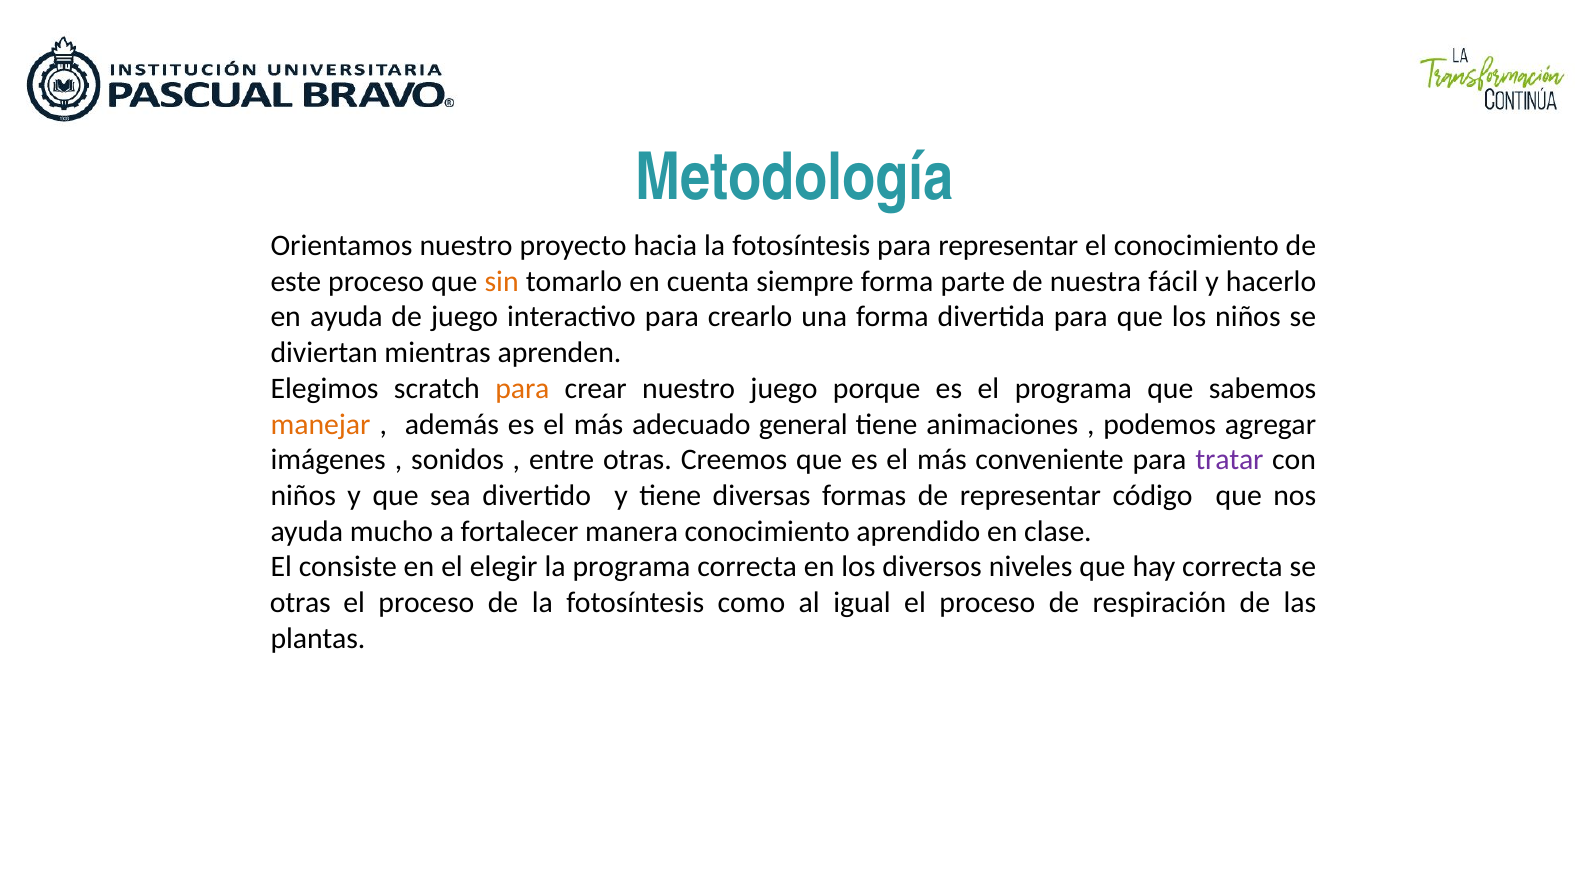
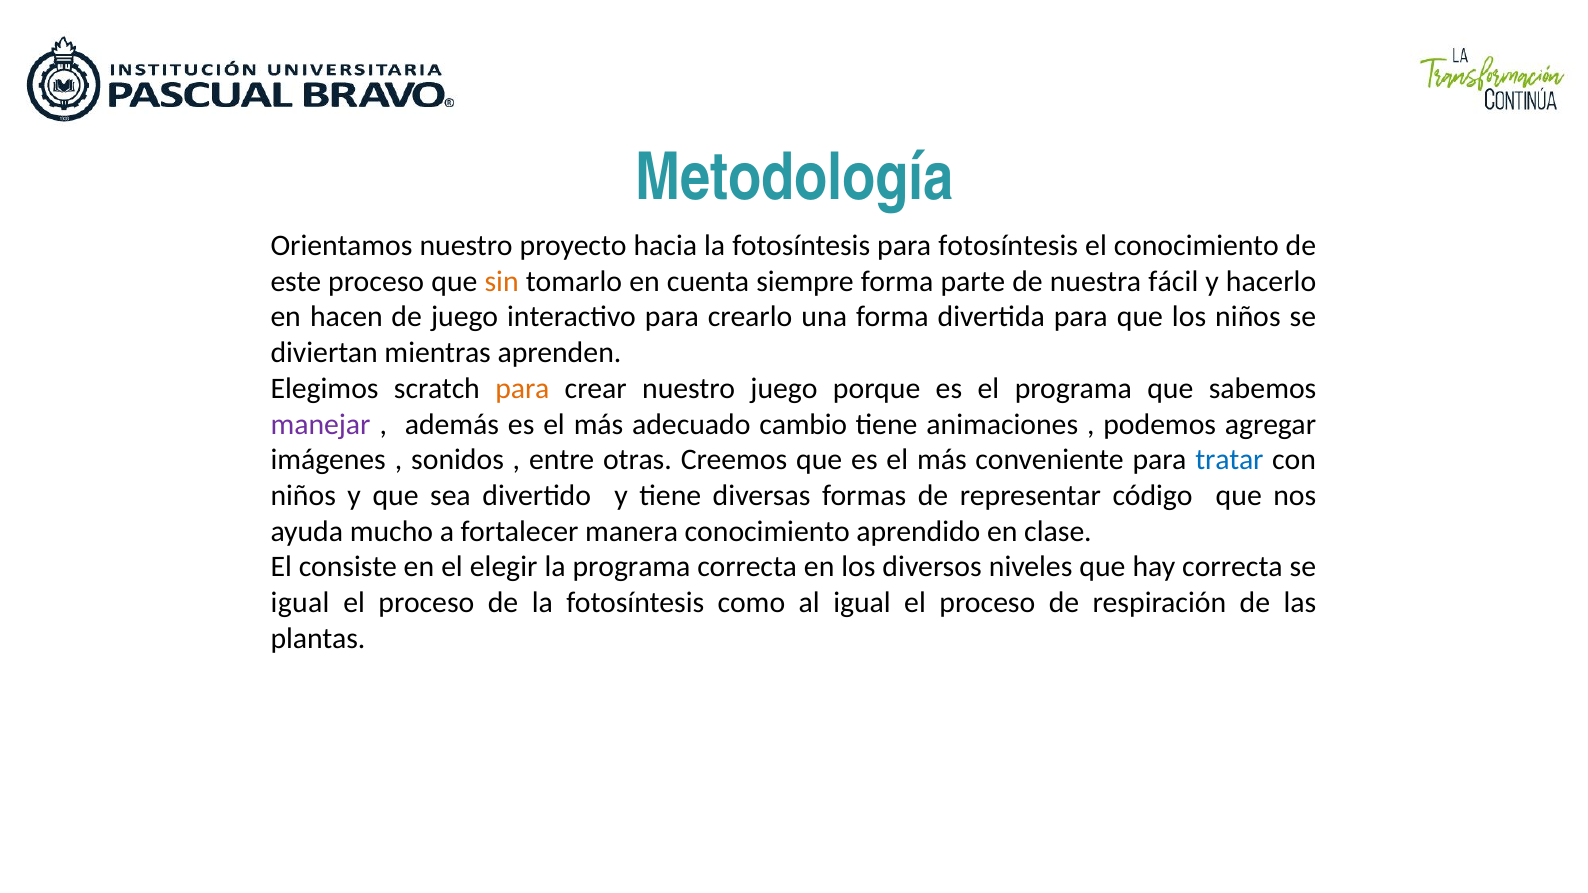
para representar: representar -> fotosíntesis
en ayuda: ayuda -> hacen
manejar colour: orange -> purple
general: general -> cambio
tratar colour: purple -> blue
otras at (300, 603): otras -> igual
